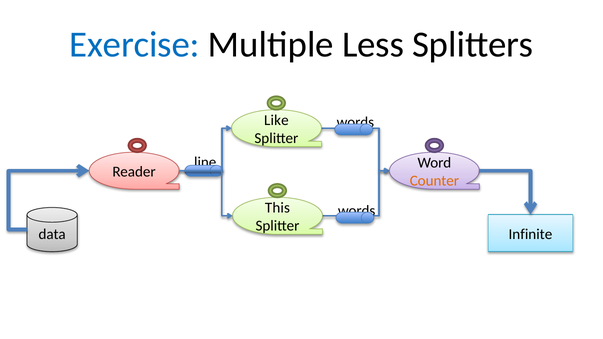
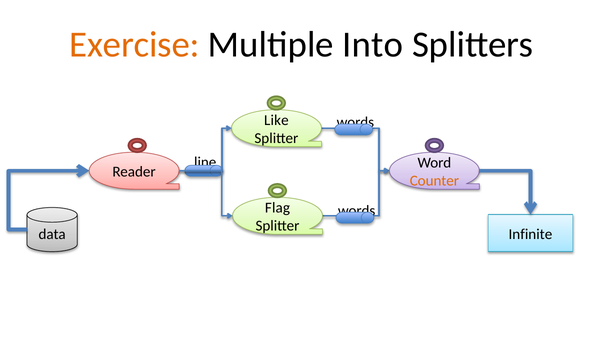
Exercise colour: blue -> orange
Less: Less -> Into
This: This -> Flag
